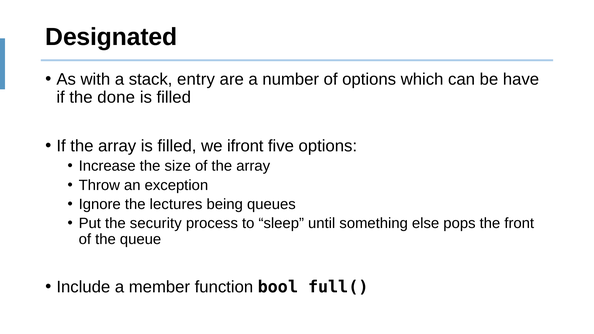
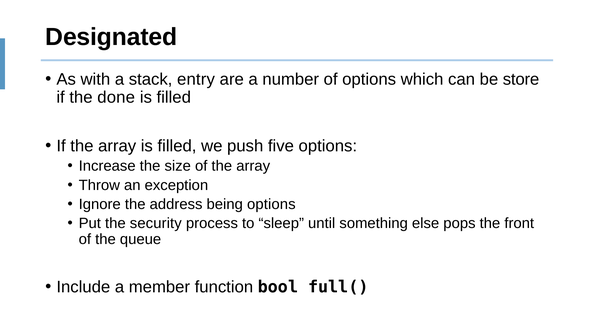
have: have -> store
ifront: ifront -> push
lectures: lectures -> address
being queues: queues -> options
